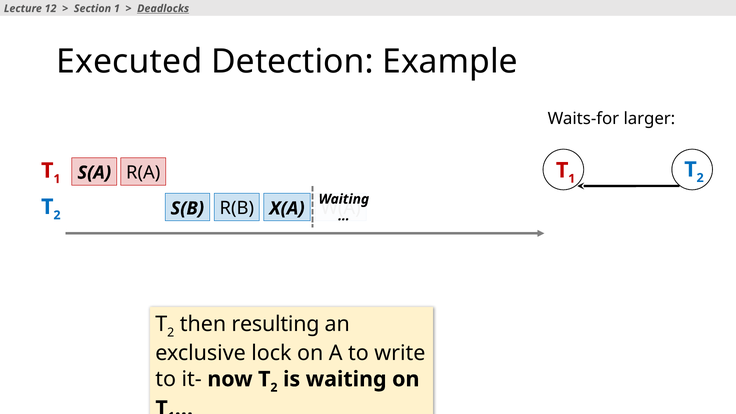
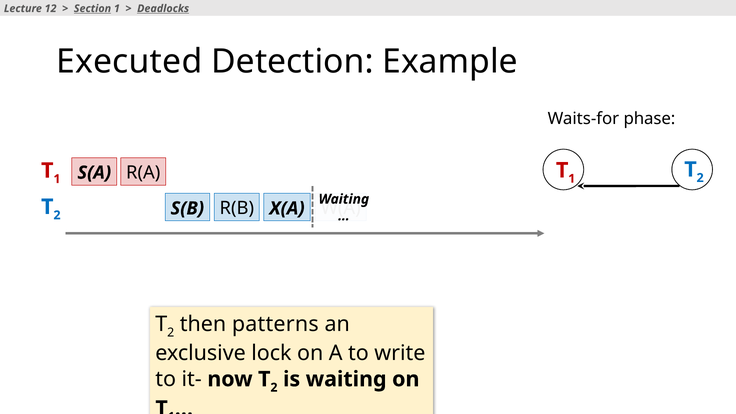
Section underline: none -> present
larger: larger -> phase
resulting: resulting -> patterns
